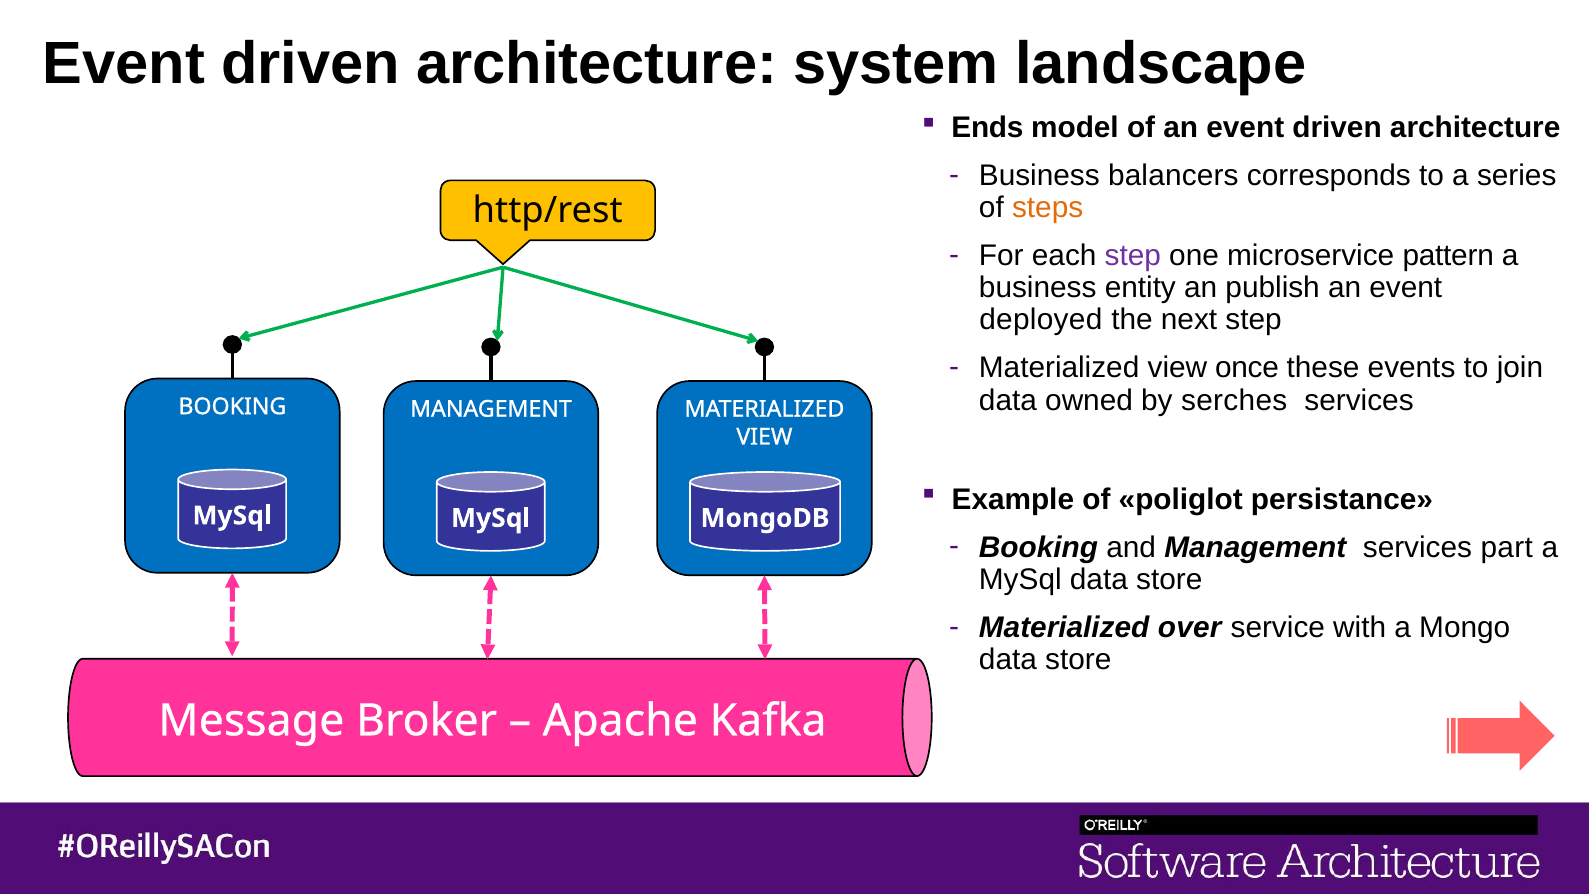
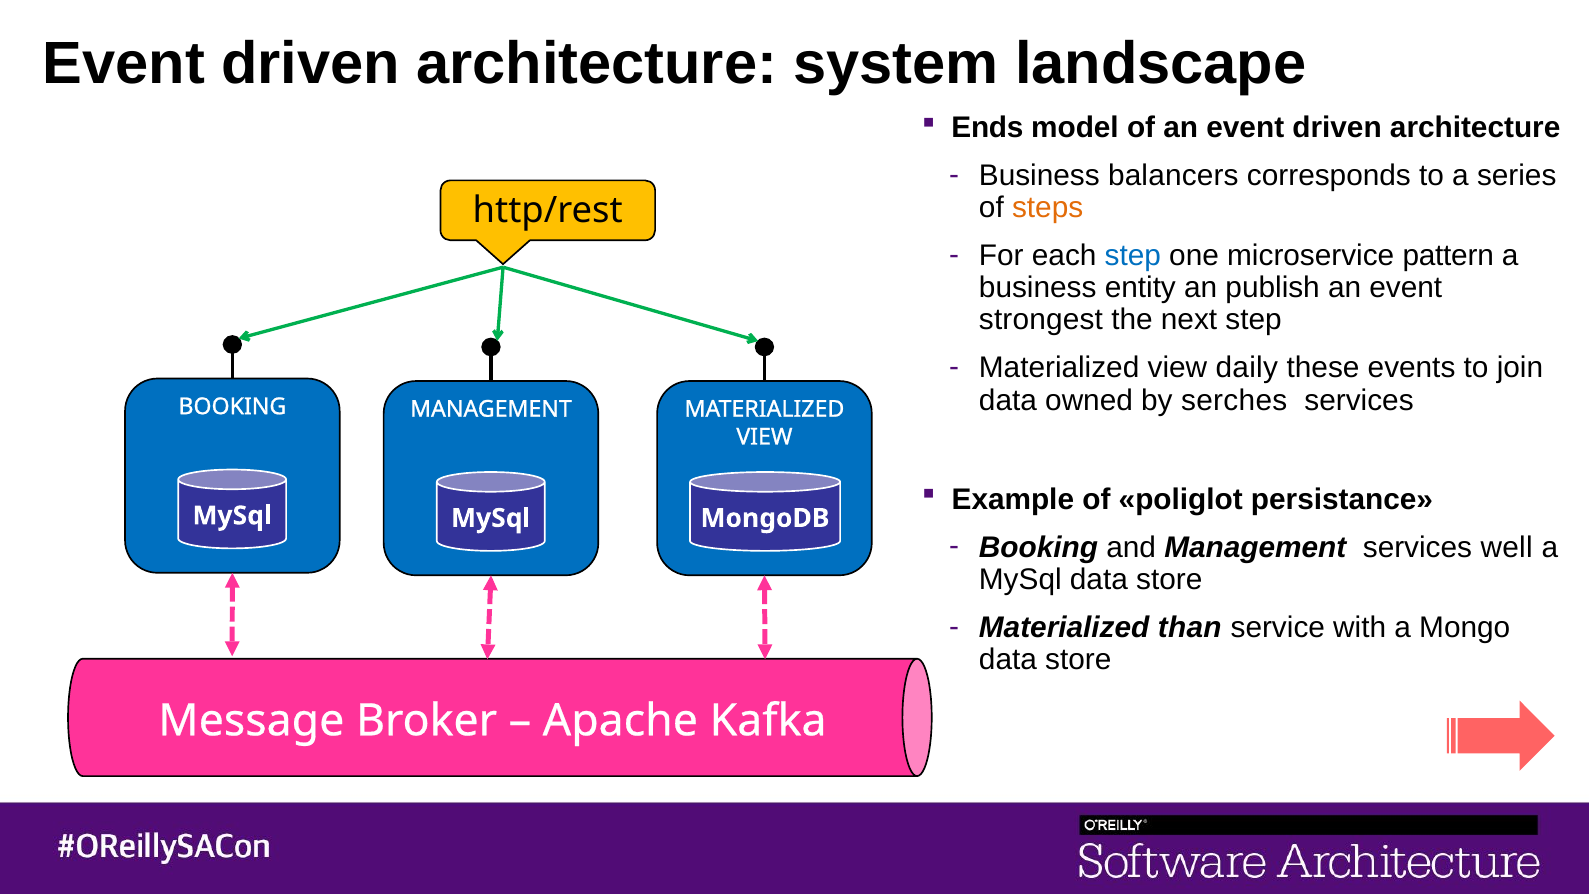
step at (1133, 256) colour: purple -> blue
deployed: deployed -> strongest
once: once -> daily
part: part -> well
over: over -> than
